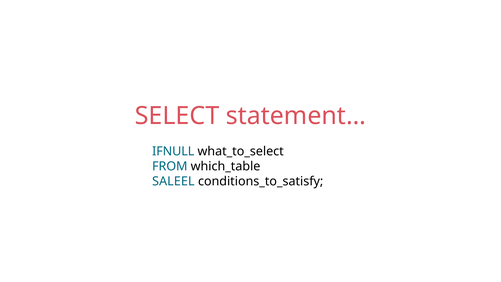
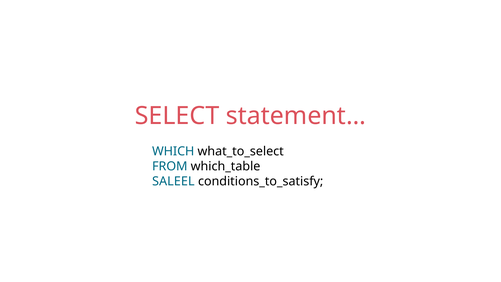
IFNULL: IFNULL -> WHICH
